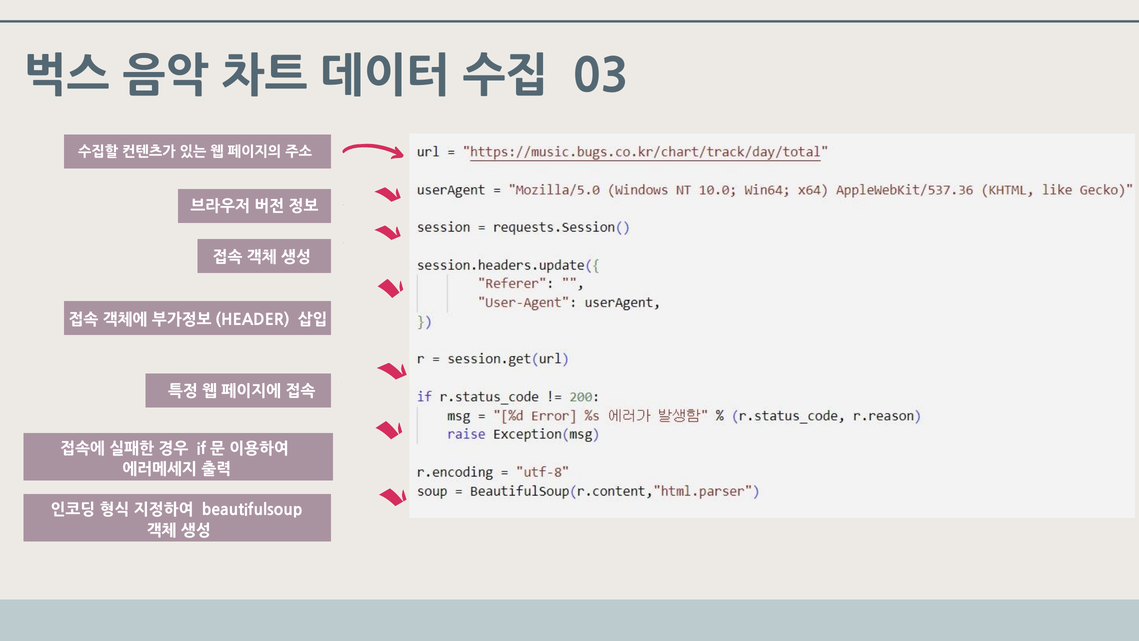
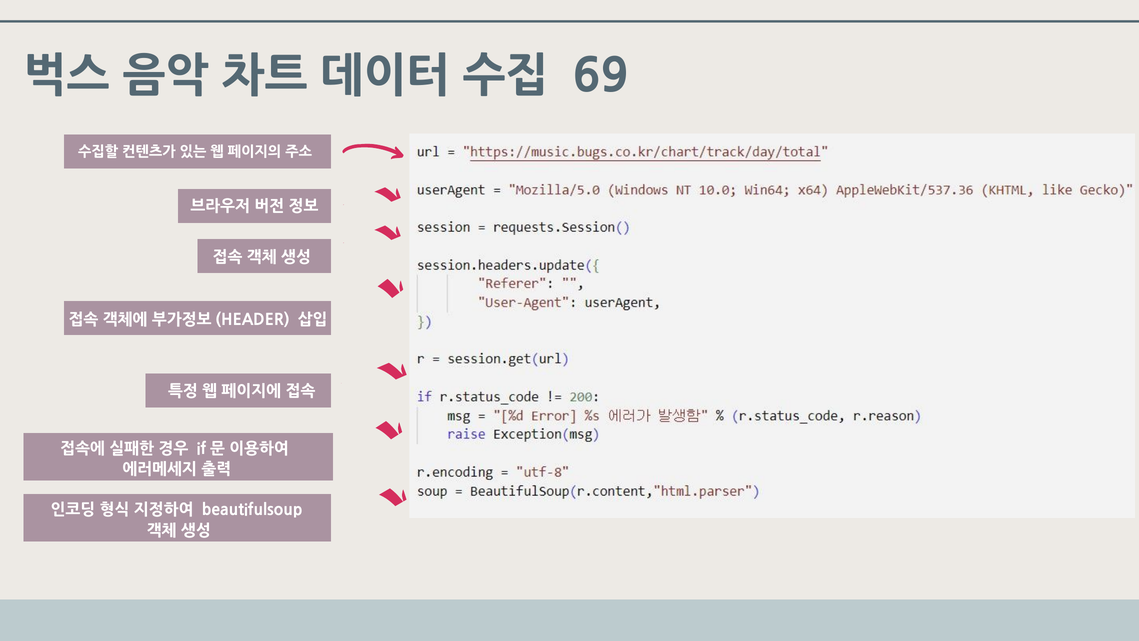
03: 03 -> 69
